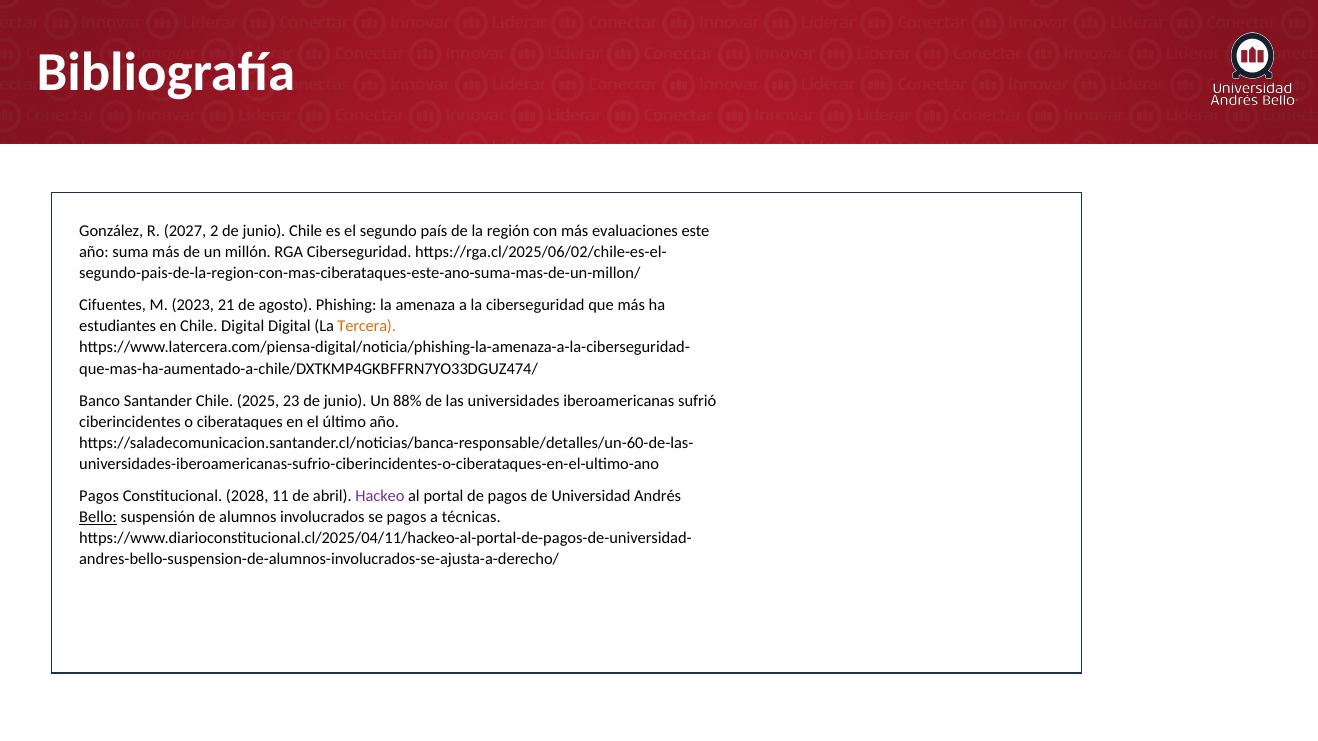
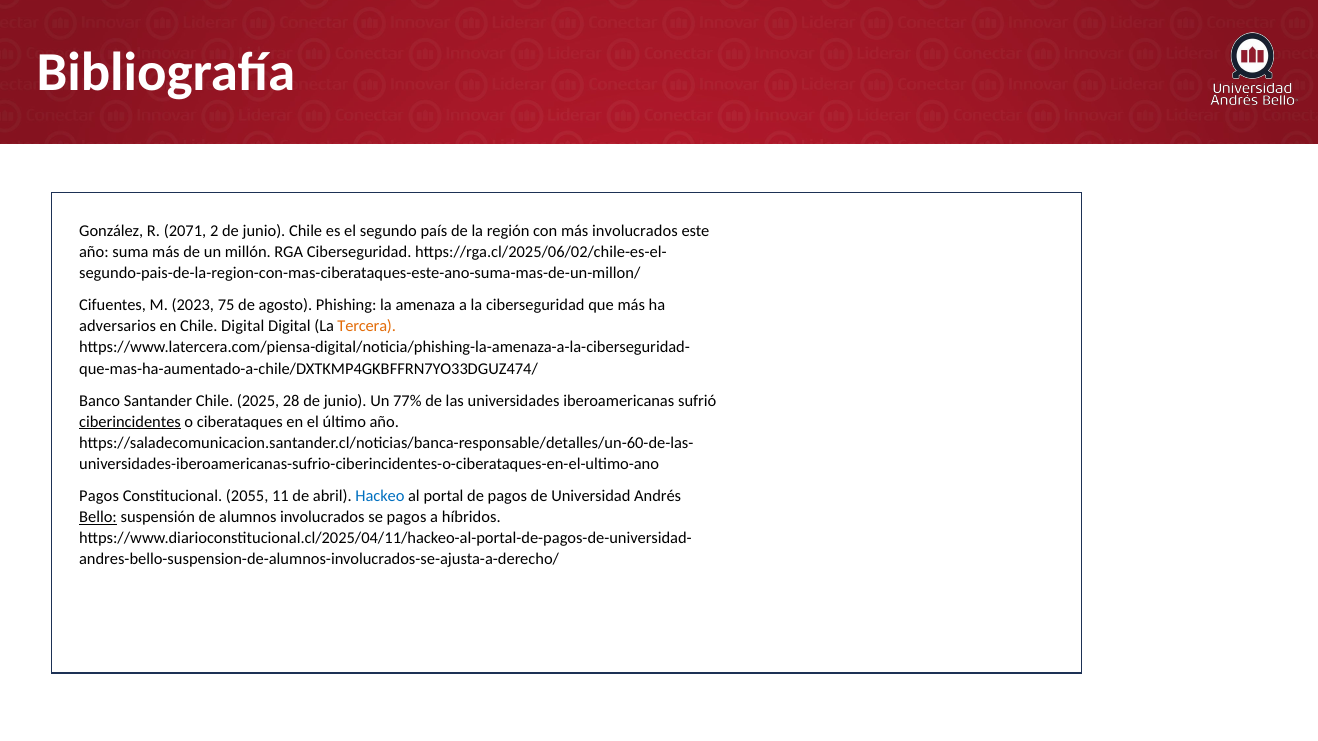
2027: 2027 -> 2071
más evaluaciones: evaluaciones -> involucrados
21: 21 -> 75
estudiantes: estudiantes -> adversarios
23: 23 -> 28
88%: 88% -> 77%
ciberincidentes underline: none -> present
2028: 2028 -> 2055
Hackeo colour: purple -> blue
técnicas: técnicas -> híbridos
